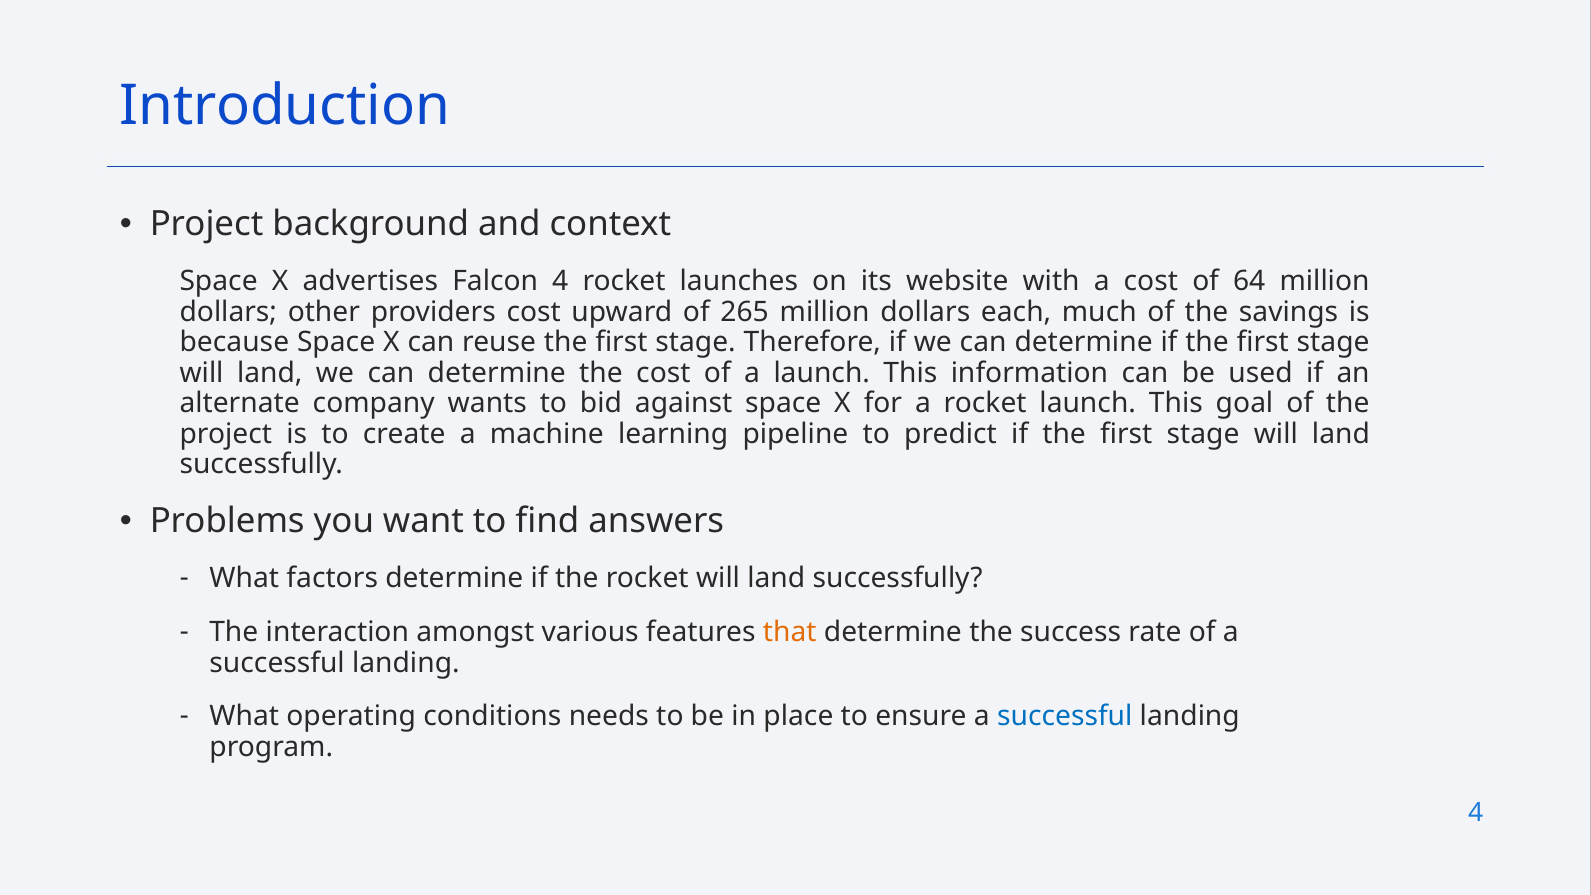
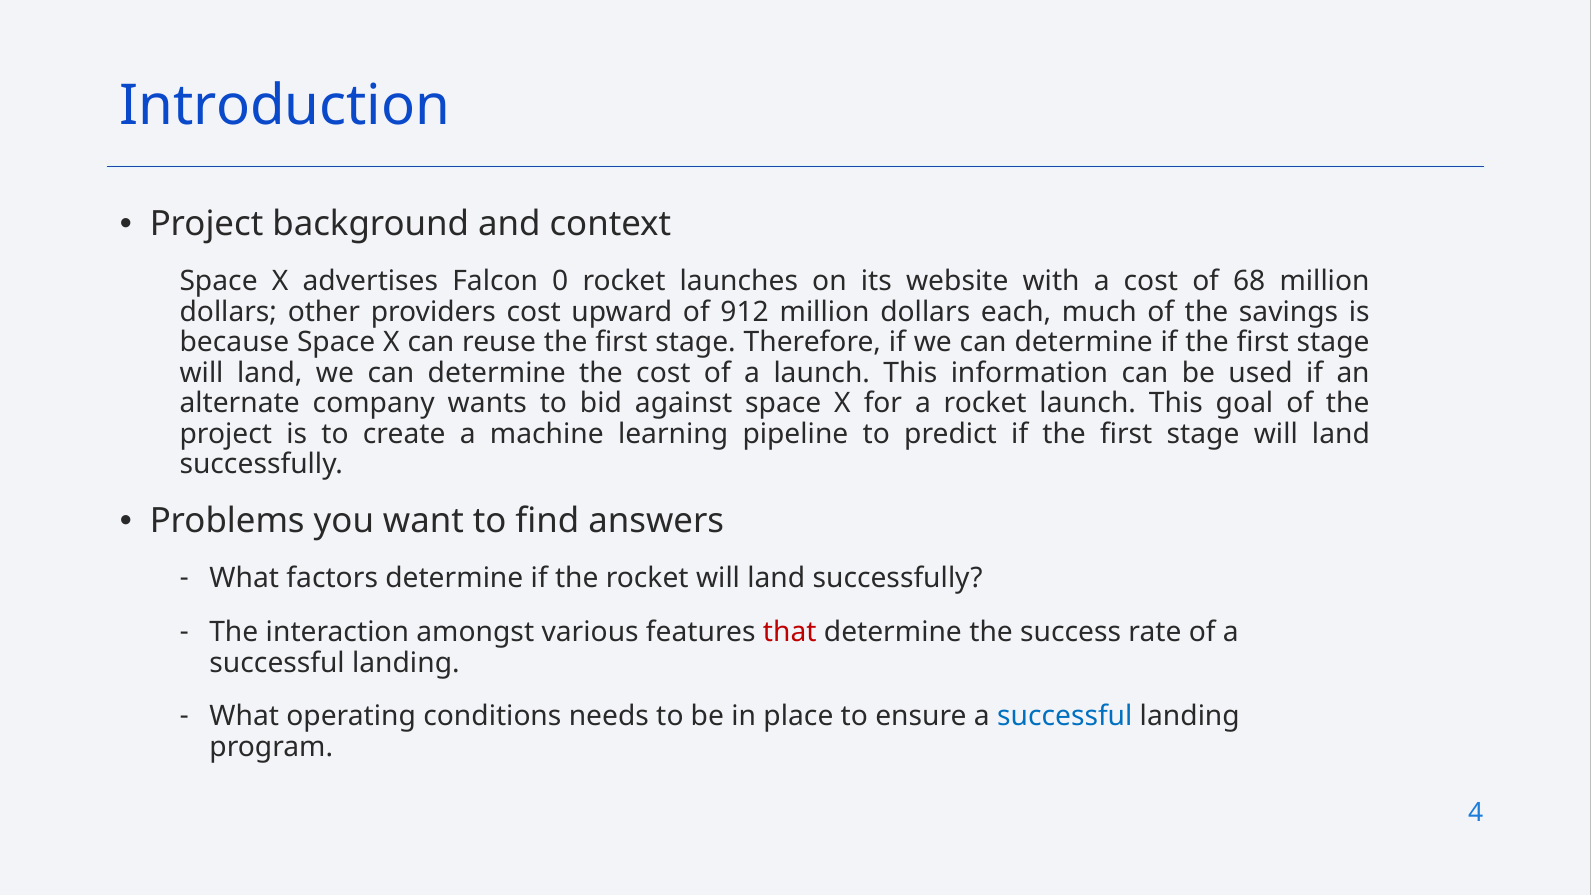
Falcon 4: 4 -> 0
64: 64 -> 68
265: 265 -> 912
that colour: orange -> red
